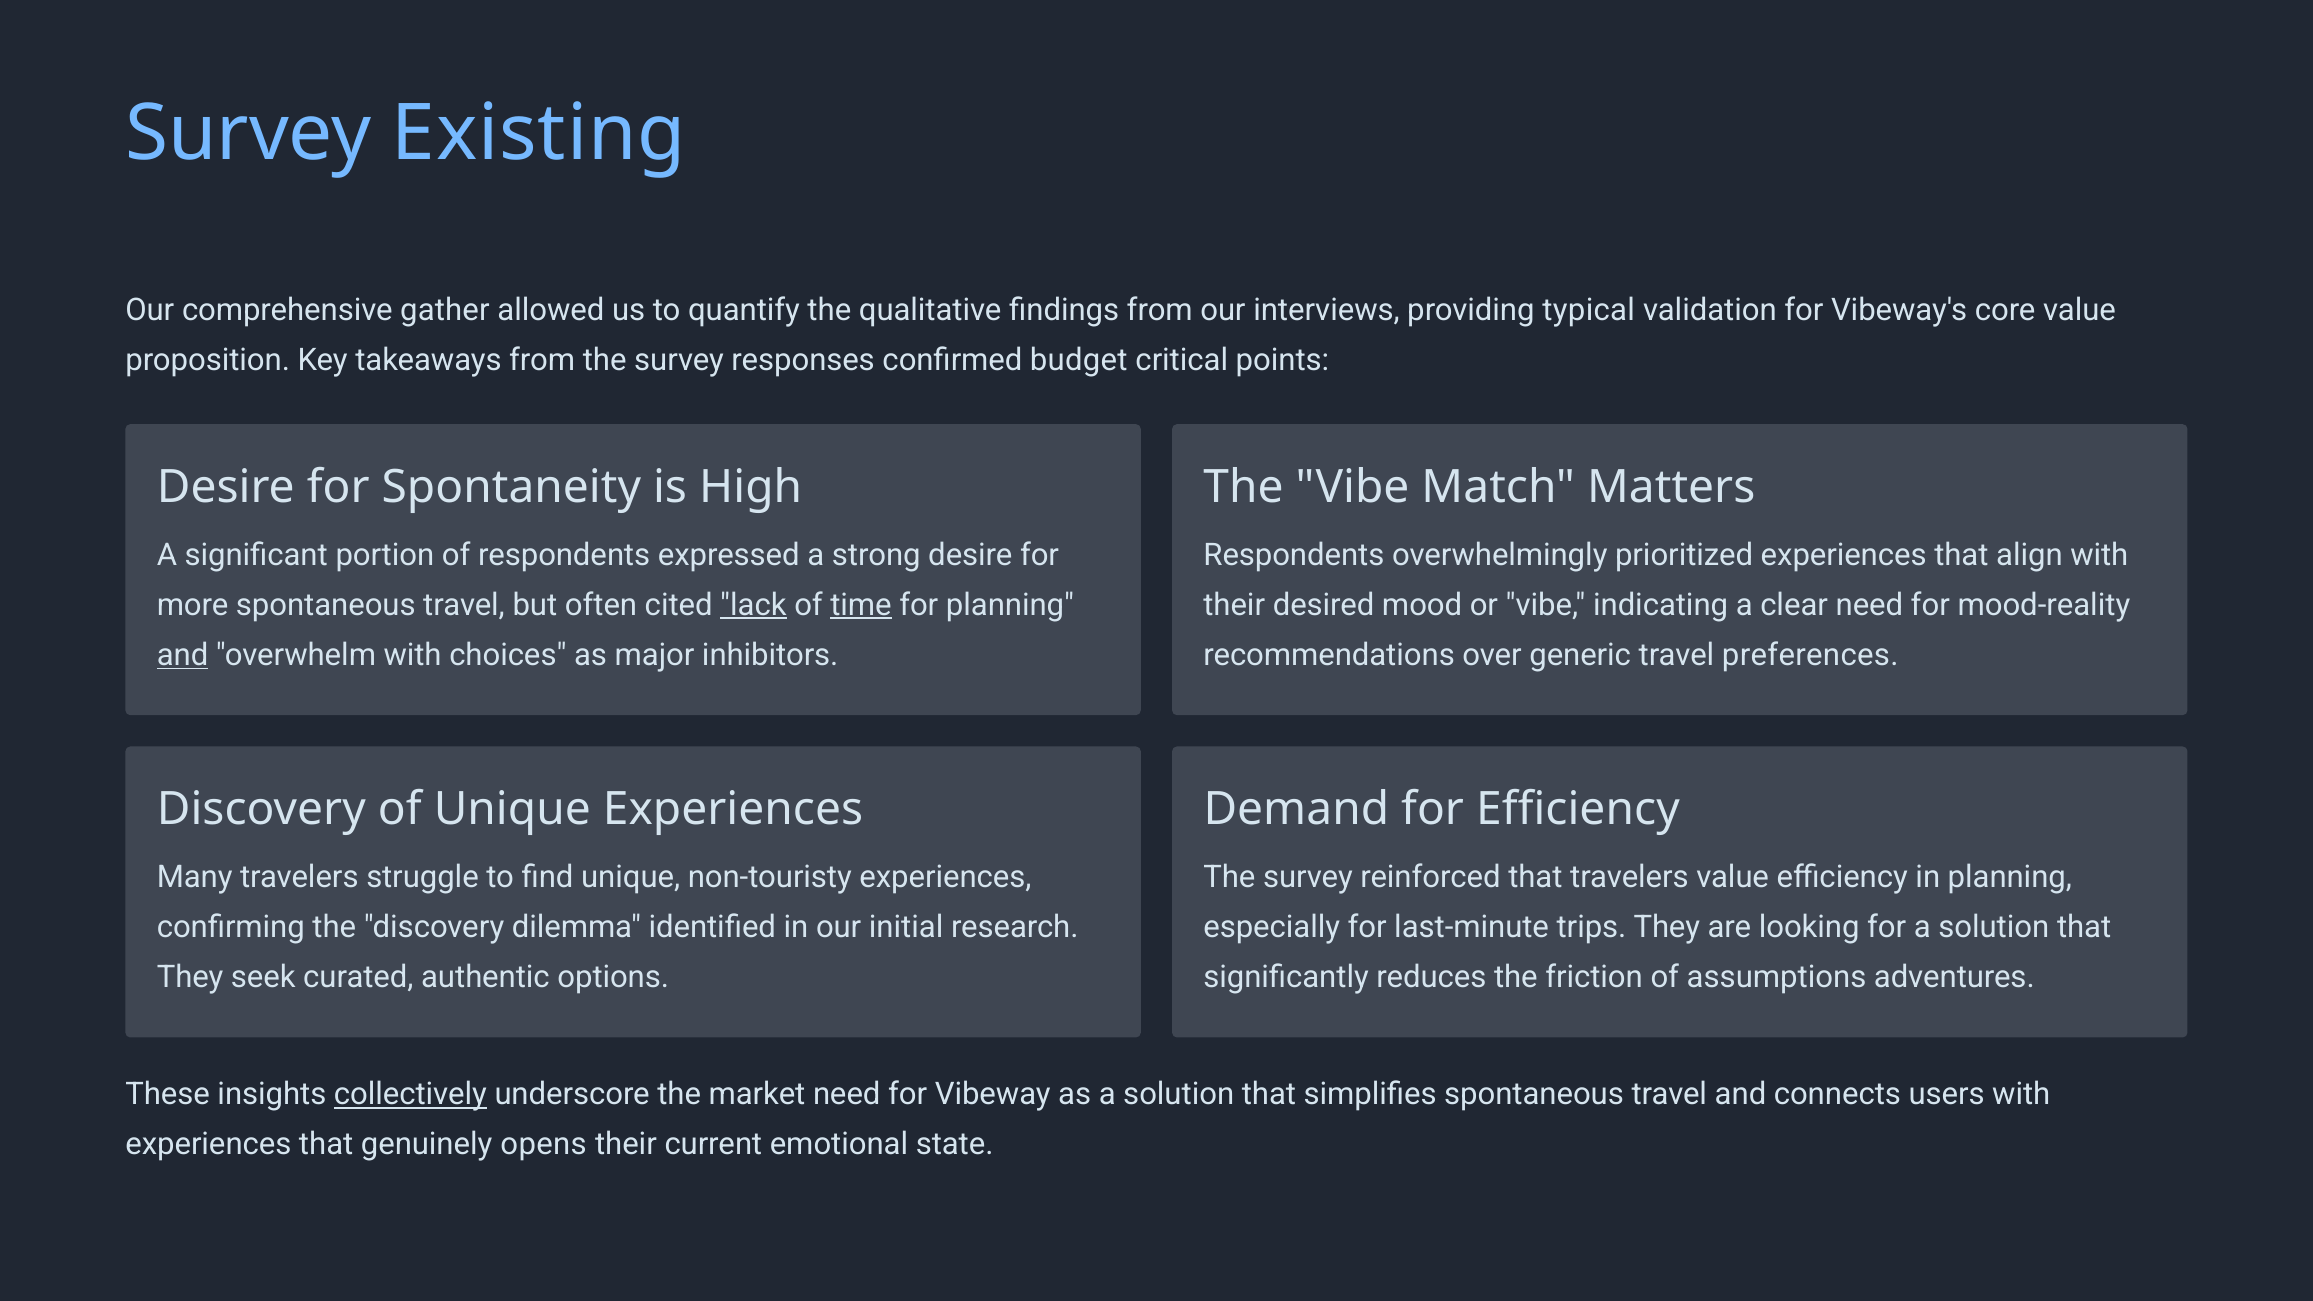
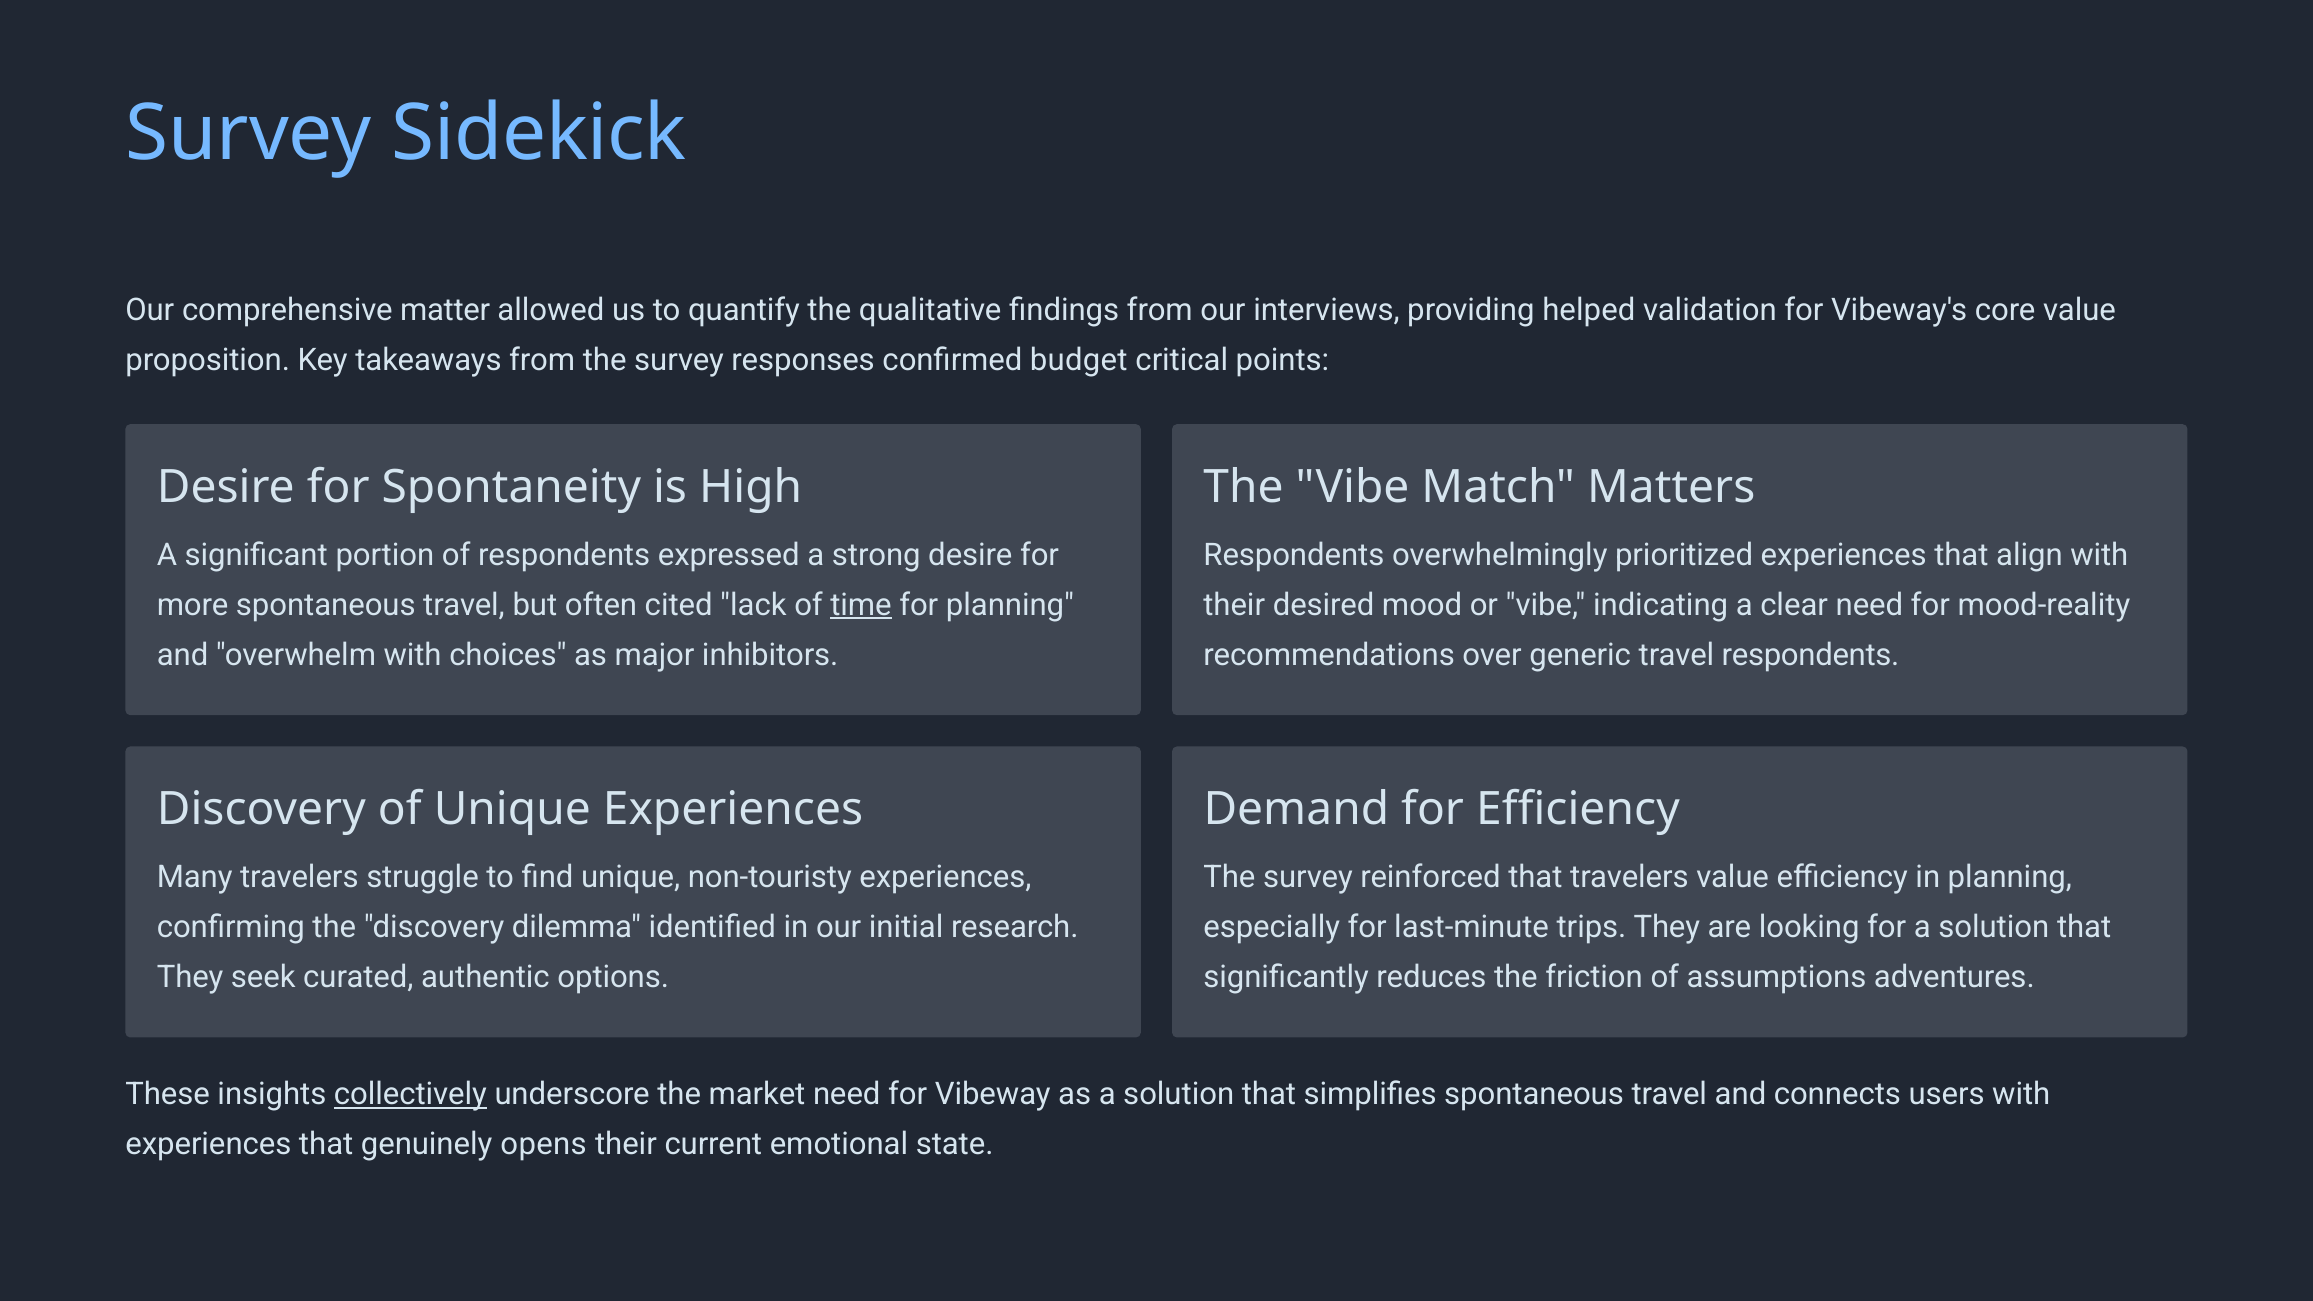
Existing: Existing -> Sidekick
gather: gather -> matter
typical: typical -> helped
lack underline: present -> none
and at (183, 655) underline: present -> none
travel preferences: preferences -> respondents
